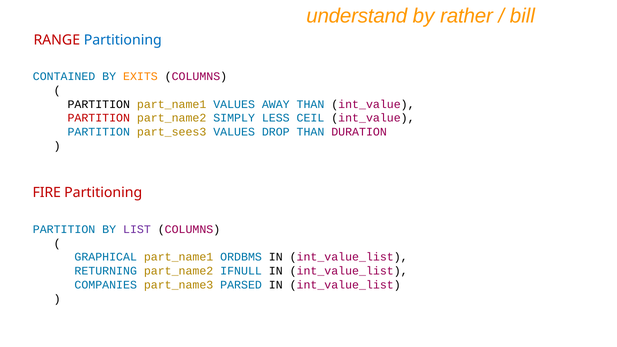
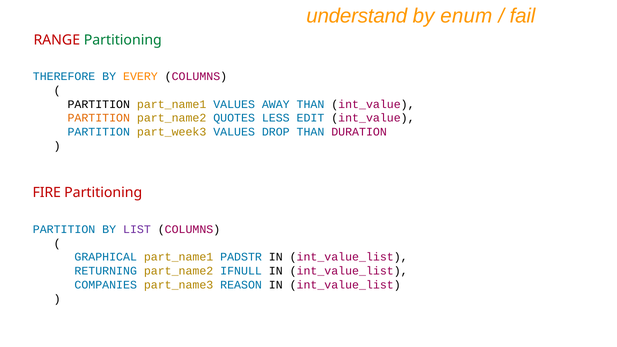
rather: rather -> enum
bill: bill -> fail
Partitioning at (123, 40) colour: blue -> green
CONTAINED: CONTAINED -> THEREFORE
EXITS: EXITS -> EVERY
PARTITION at (99, 118) colour: red -> orange
SIMPLY: SIMPLY -> QUOTES
CEIL: CEIL -> EDIT
part_sees3: part_sees3 -> part_week3
ORDBMS: ORDBMS -> PADSTR
PARSED: PARSED -> REASON
